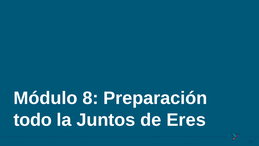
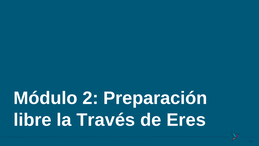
8: 8 -> 2
todo: todo -> libre
Juntos: Juntos -> Través
